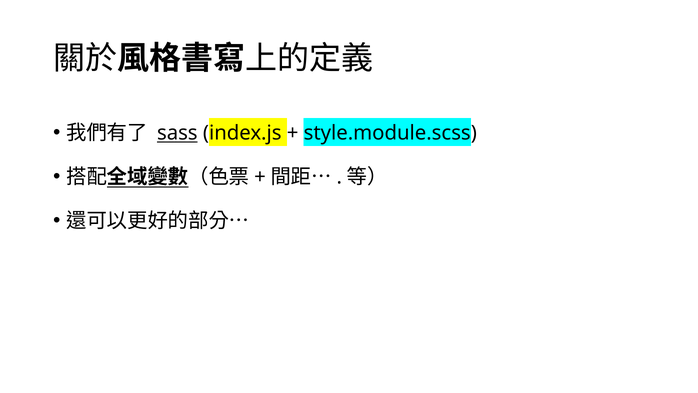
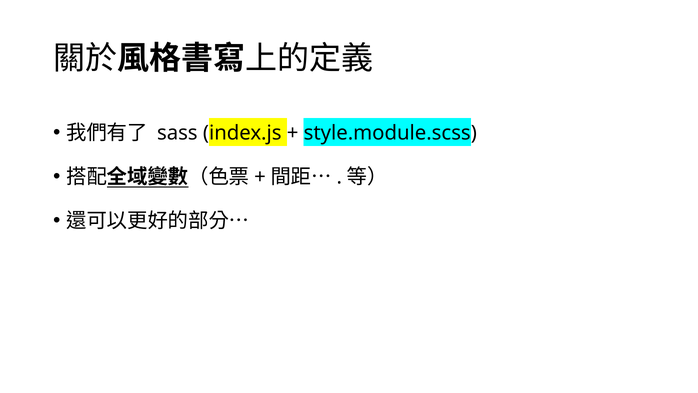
sass underline: present -> none
